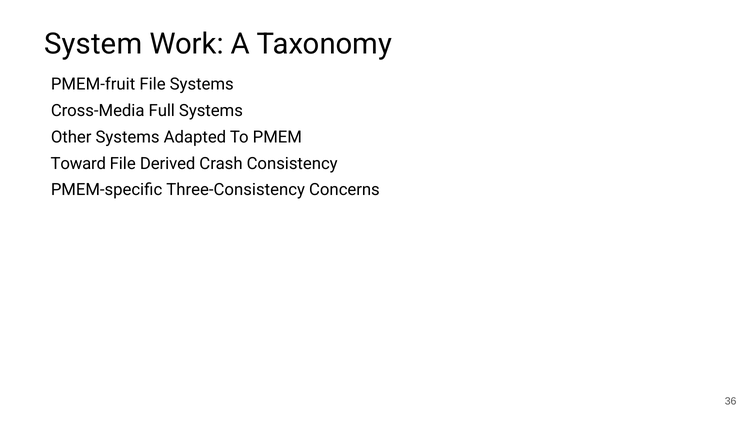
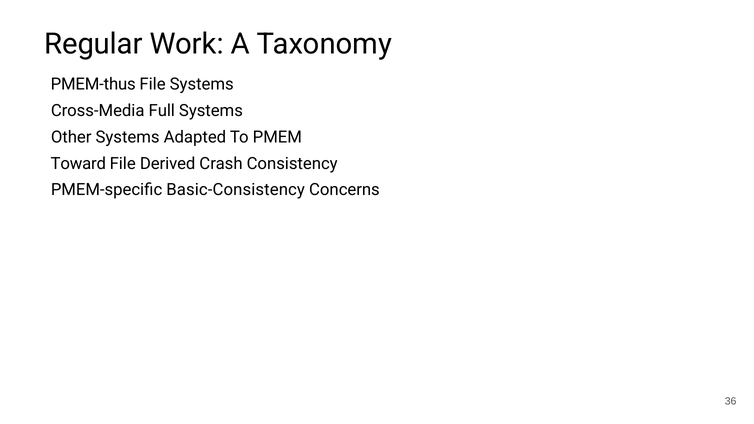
System: System -> Regular
PMEM-fruit: PMEM-fruit -> PMEM-thus
Three-Consistency: Three-Consistency -> Basic-Consistency
